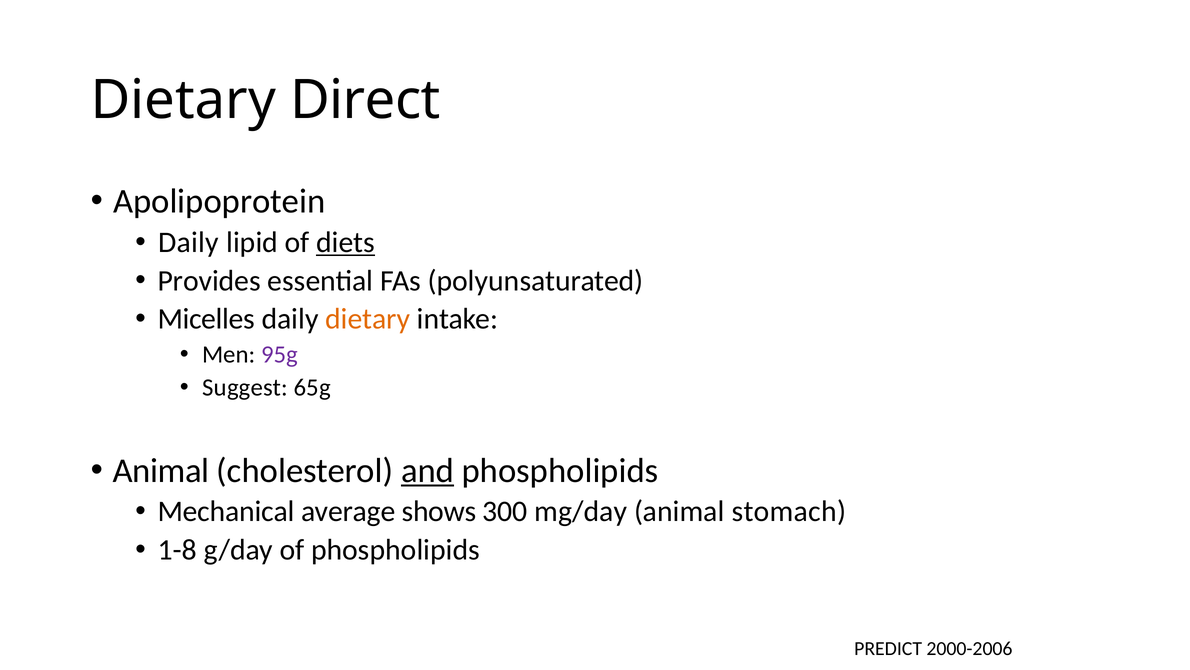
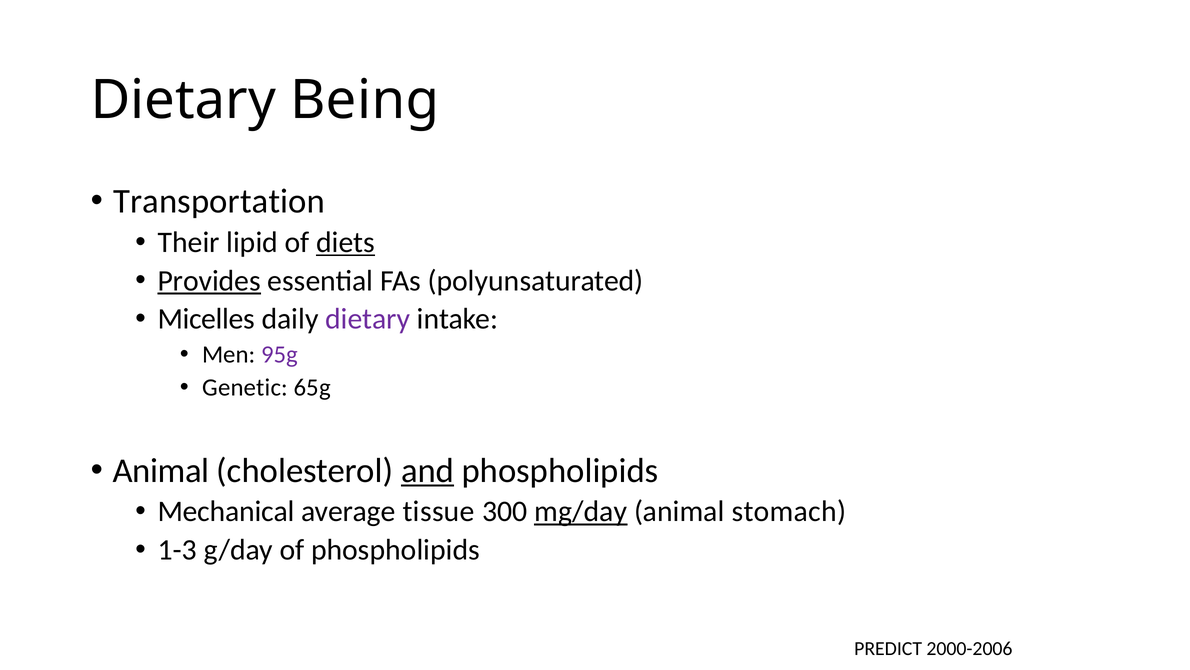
Direct: Direct -> Being
Apolipoprotein: Apolipoprotein -> Transportation
Daily at (189, 242): Daily -> Their
Provides underline: none -> present
dietary at (368, 319) colour: orange -> purple
Suggest: Suggest -> Genetic
shows: shows -> tissue
mg/day underline: none -> present
1-8: 1-8 -> 1-3
